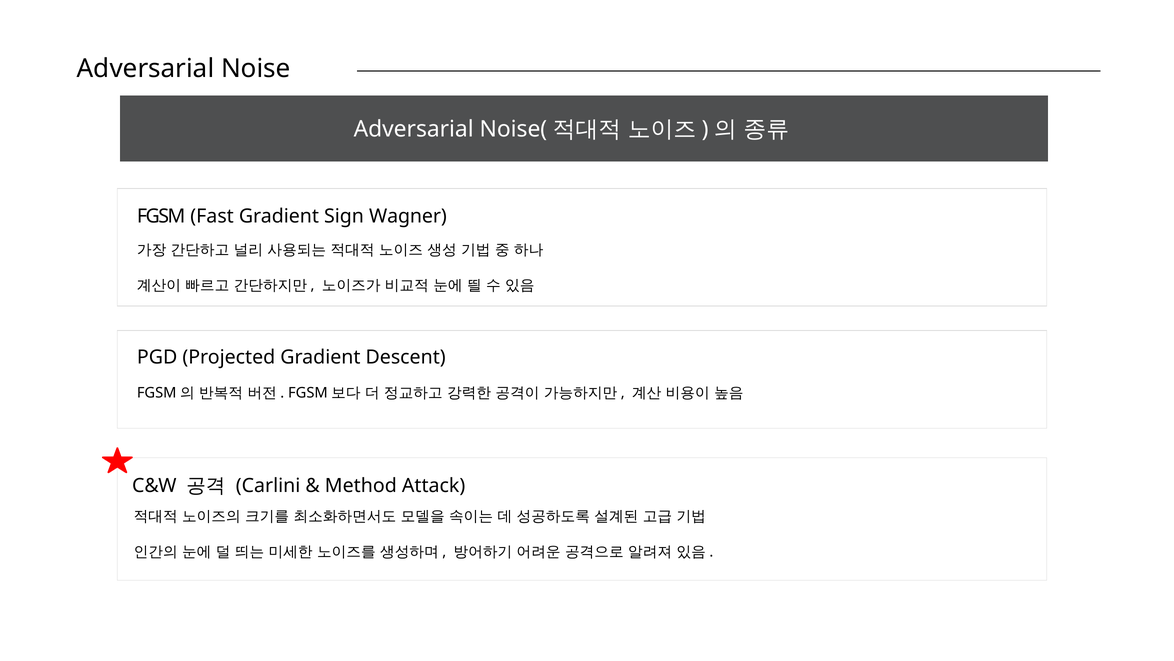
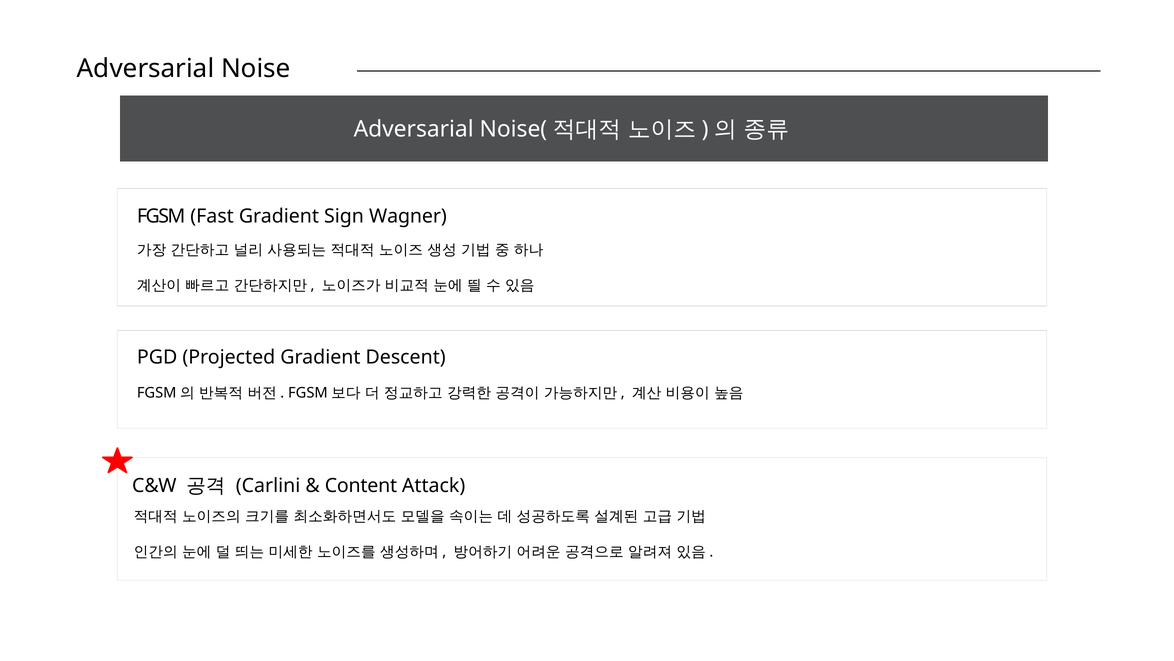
Method: Method -> Content
